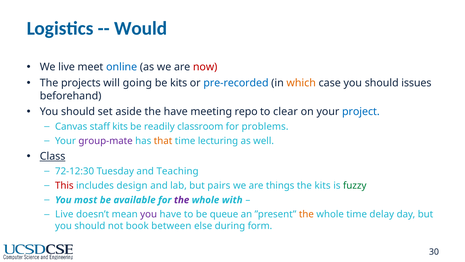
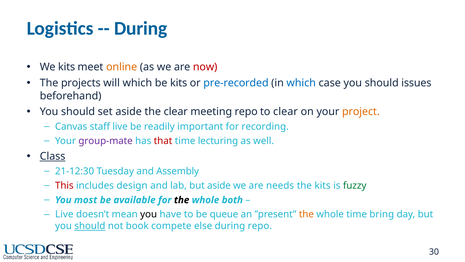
Would at (141, 28): Would -> During
We live: live -> kits
online colour: blue -> orange
will going: going -> which
which at (301, 83) colour: orange -> blue
the have: have -> clear
project colour: blue -> orange
staff kits: kits -> live
classroom: classroom -> important
problems: problems -> recording
that colour: orange -> red
72-12:30: 72-12:30 -> 21-12:30
Teaching: Teaching -> Assembly
but pairs: pairs -> aside
things: things -> needs
the at (182, 200) colour: purple -> black
with: with -> both
you at (149, 214) colour: purple -> black
delay: delay -> bring
should at (90, 226) underline: none -> present
between: between -> compete
during form: form -> repo
